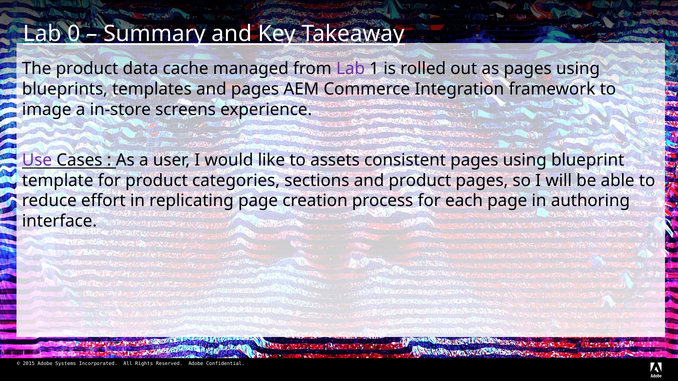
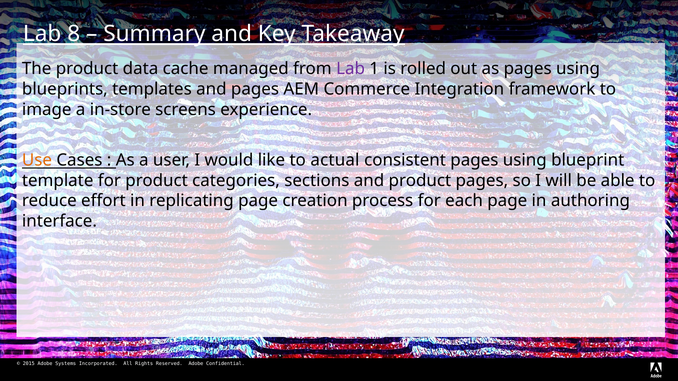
0: 0 -> 8
Use colour: purple -> orange
assets: assets -> actual
